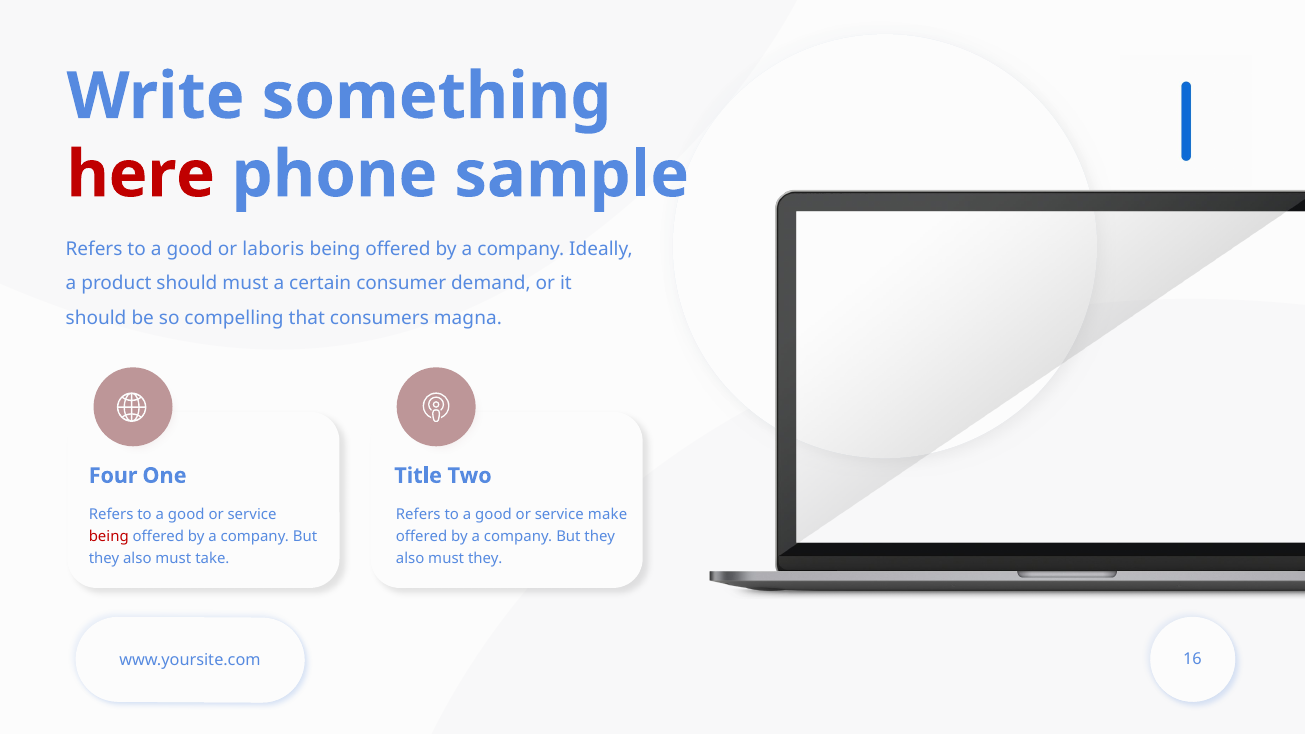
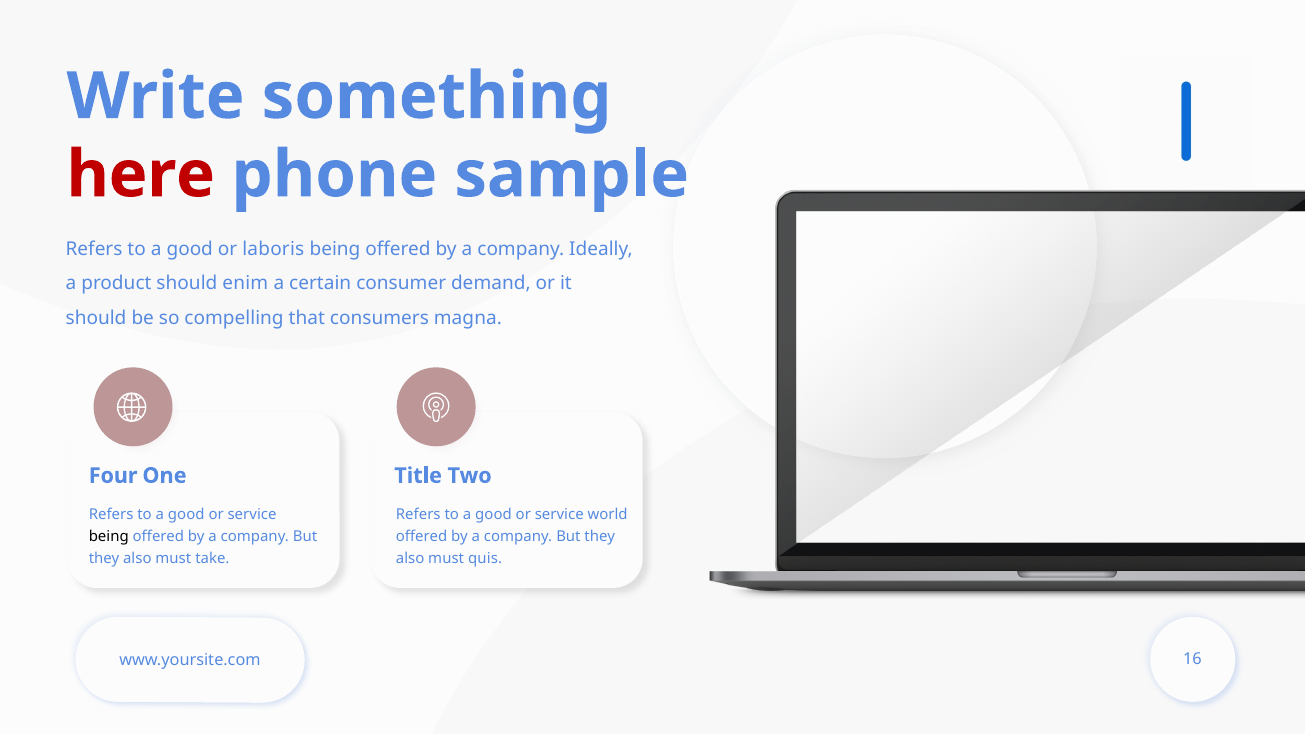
should must: must -> enim
make: make -> world
being at (109, 537) colour: red -> black
must they: they -> quis
